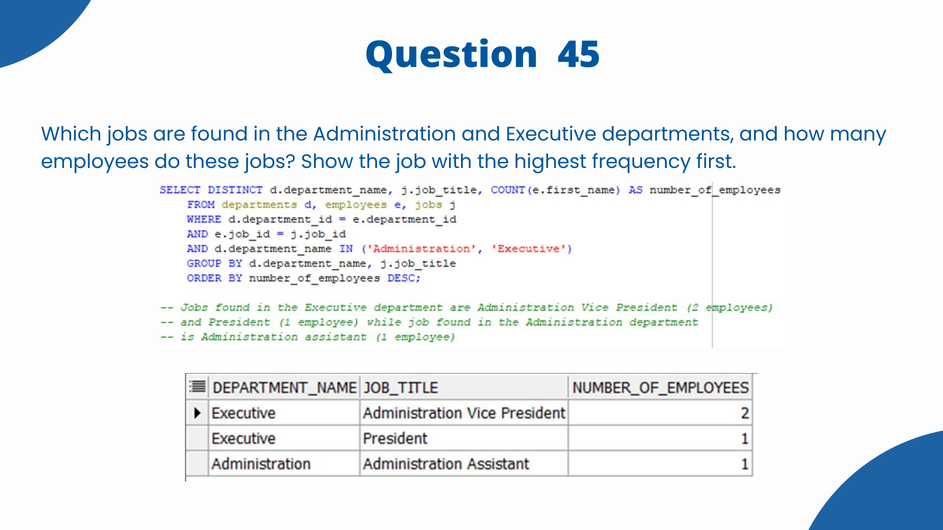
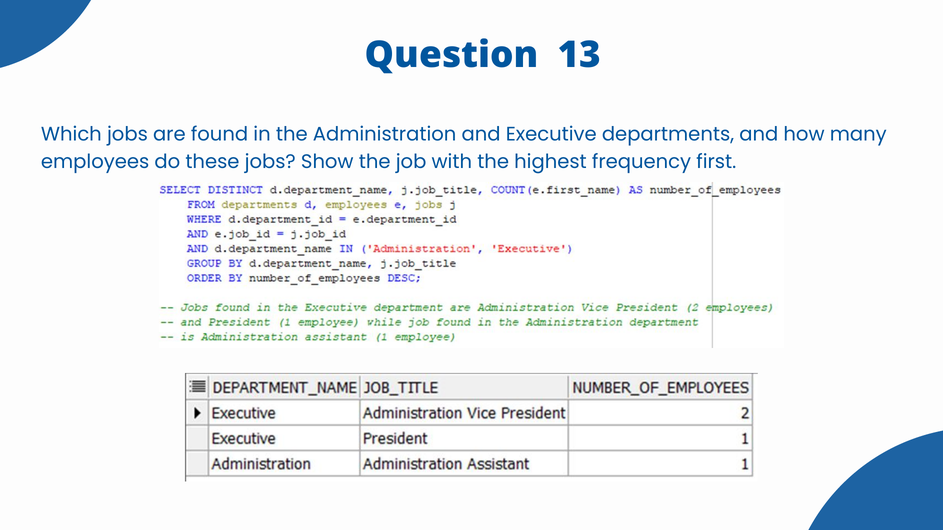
45: 45 -> 13
